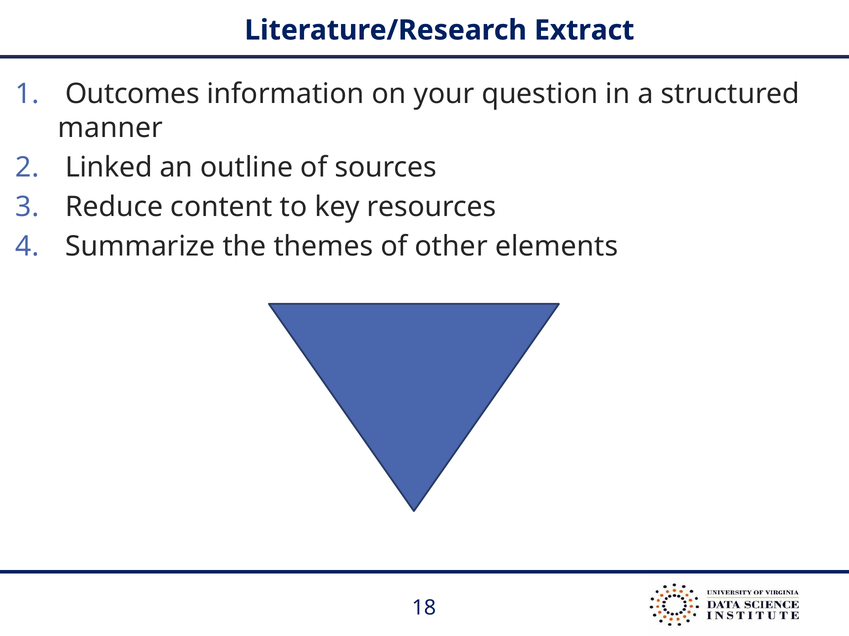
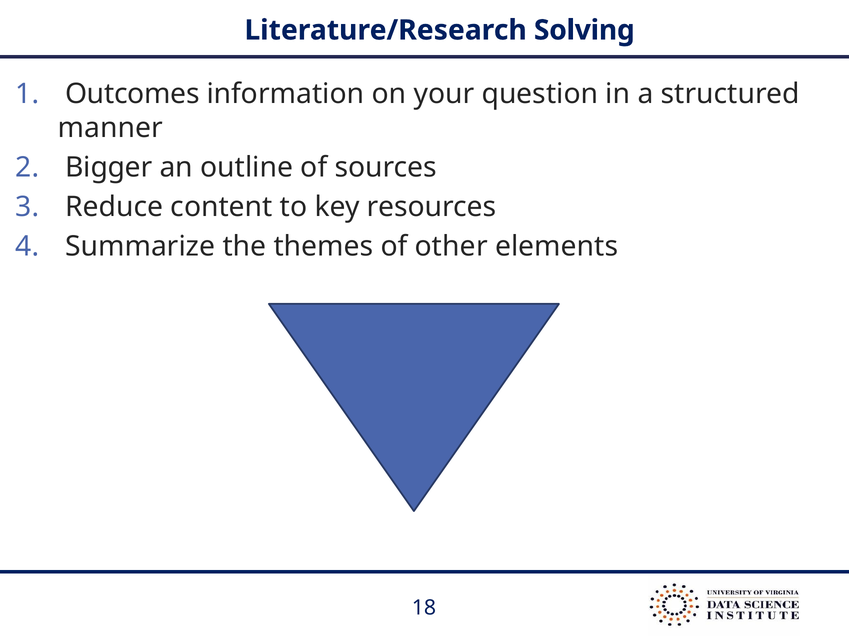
Extract: Extract -> Solving
Linked: Linked -> Bigger
